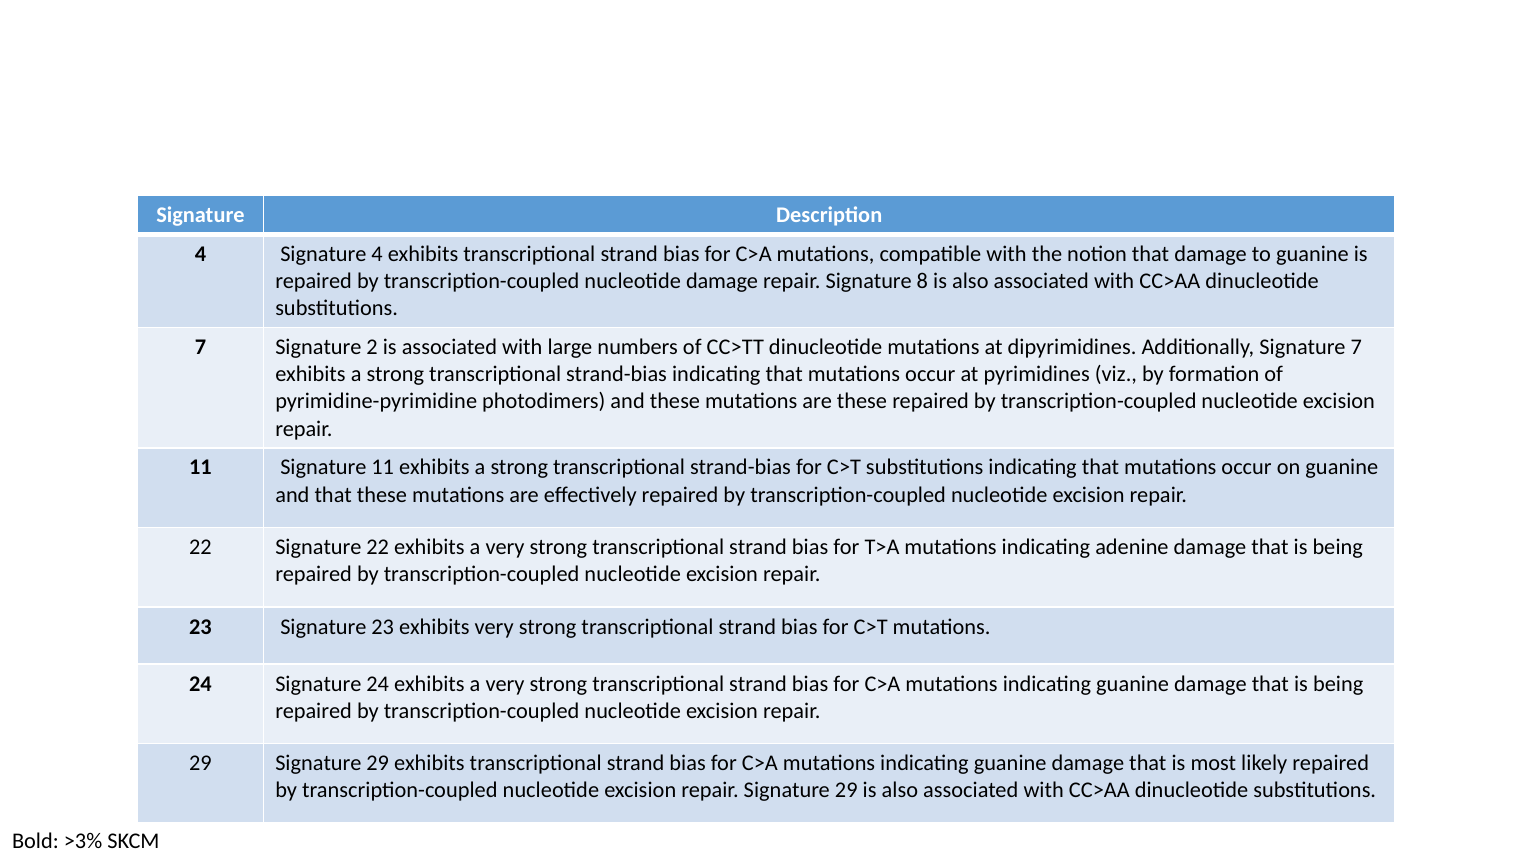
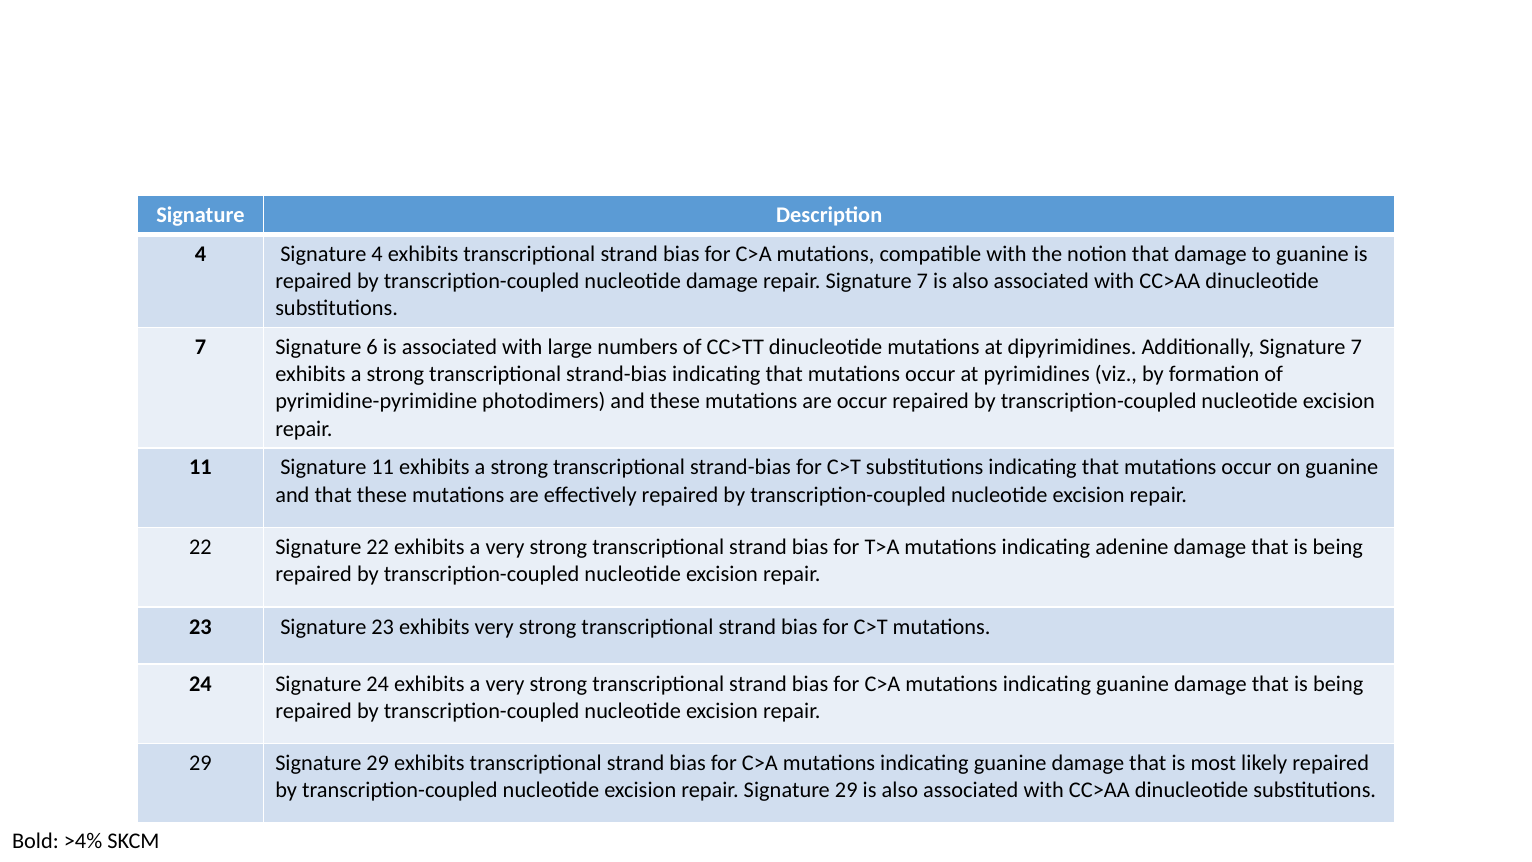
repair Signature 8: 8 -> 7
2: 2 -> 6
are these: these -> occur
>3%: >3% -> >4%
